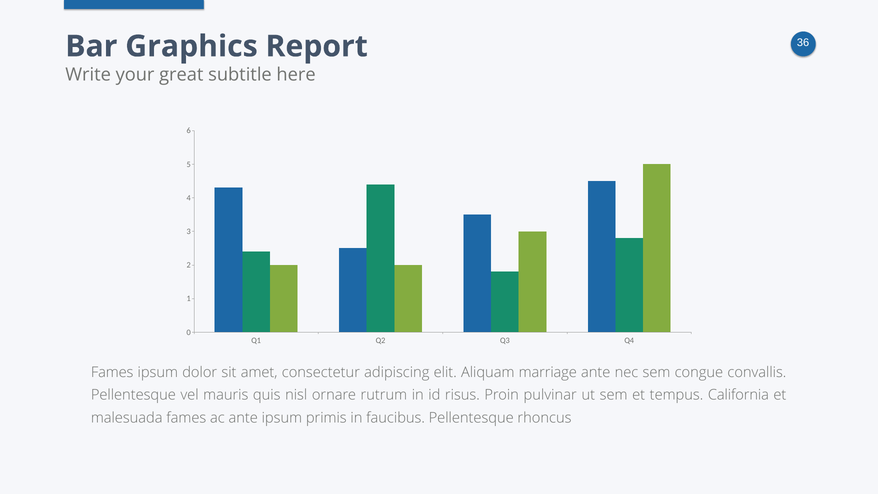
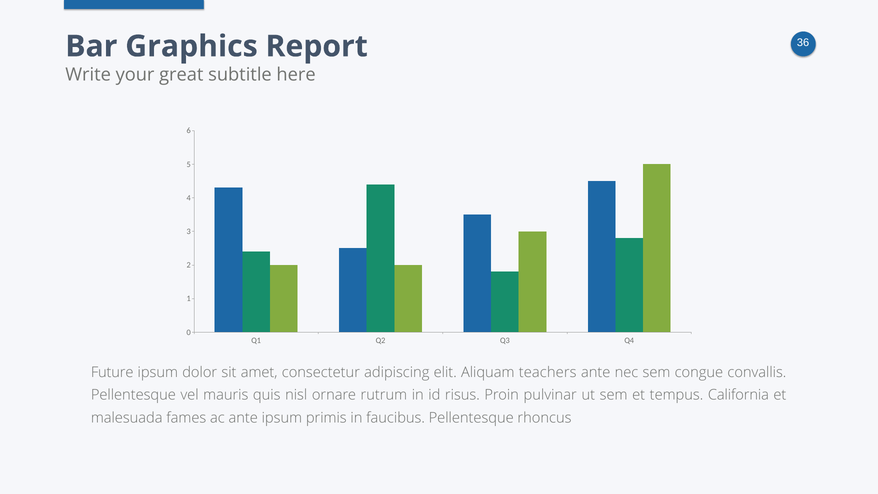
Fames at (112, 372): Fames -> Future
marriage: marriage -> teachers
